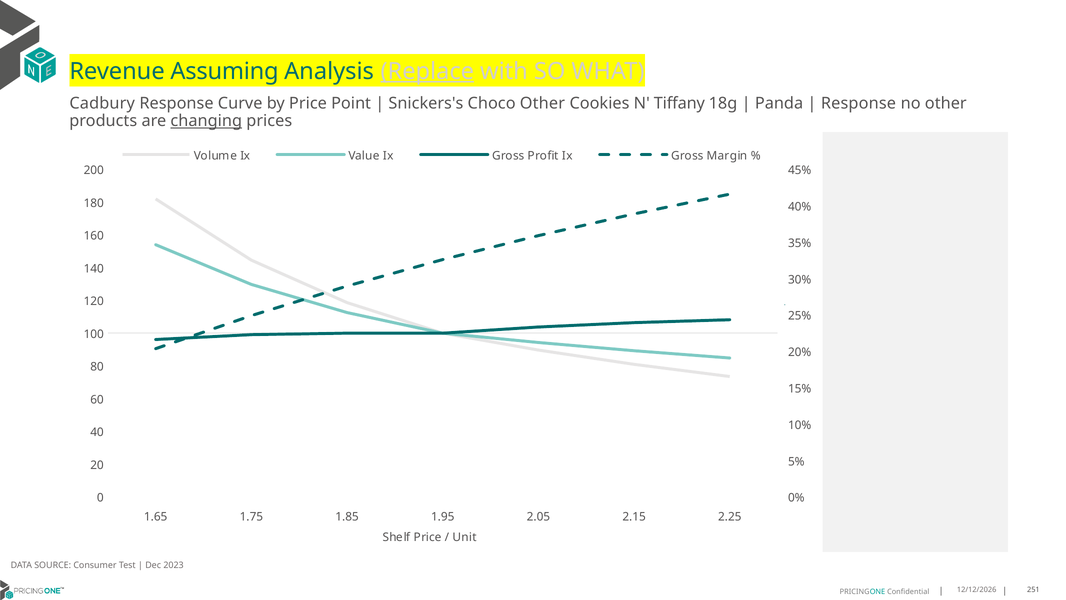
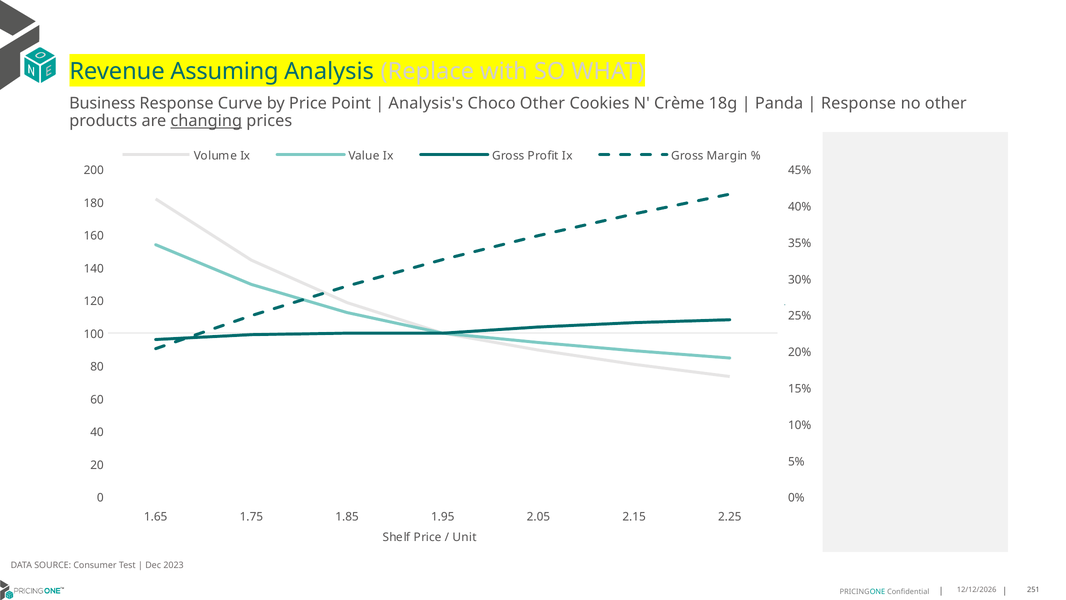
Replace underline: present -> none
Cadbury: Cadbury -> Business
Snickers's: Snickers's -> Analysis's
Tiffany: Tiffany -> Crème
